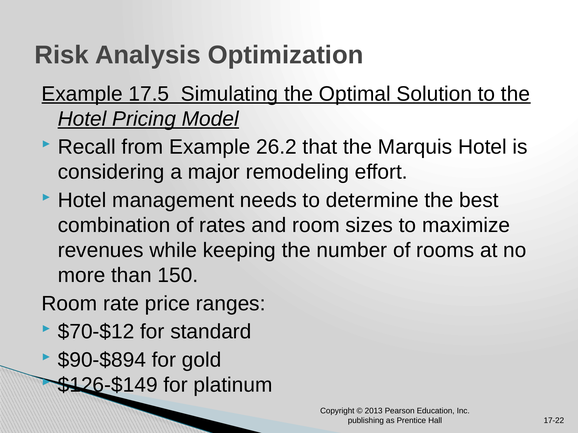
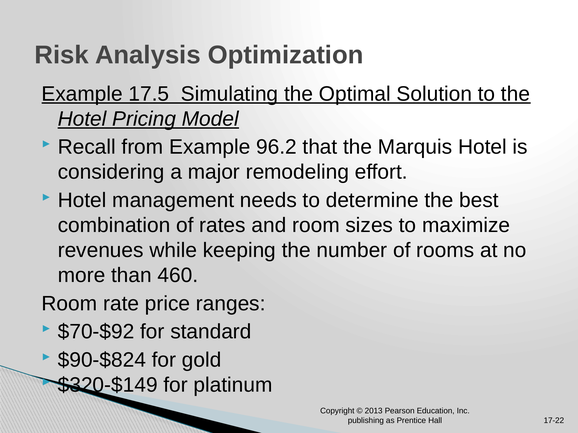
26.2: 26.2 -> 96.2
150: 150 -> 460
$70-$12: $70-$12 -> $70-$92
$90-$894: $90-$894 -> $90-$824
$126-$149: $126-$149 -> $320-$149
